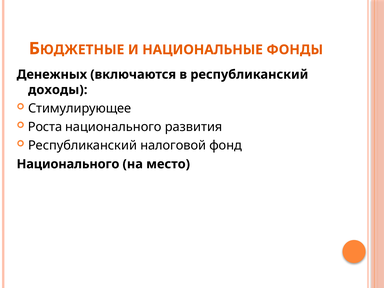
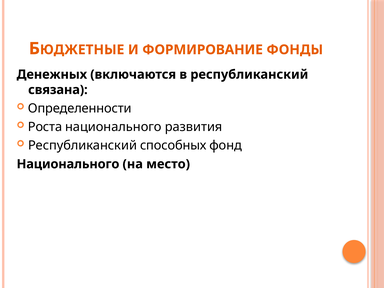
НАЦИОНАЛЬНЫЕ: НАЦИОНАЛЬНЫЕ -> ФОРМИРОВАНИЕ
доходы: доходы -> связана
Стимулирующее: Стимулирующее -> Определенности
налоговой: налоговой -> способных
